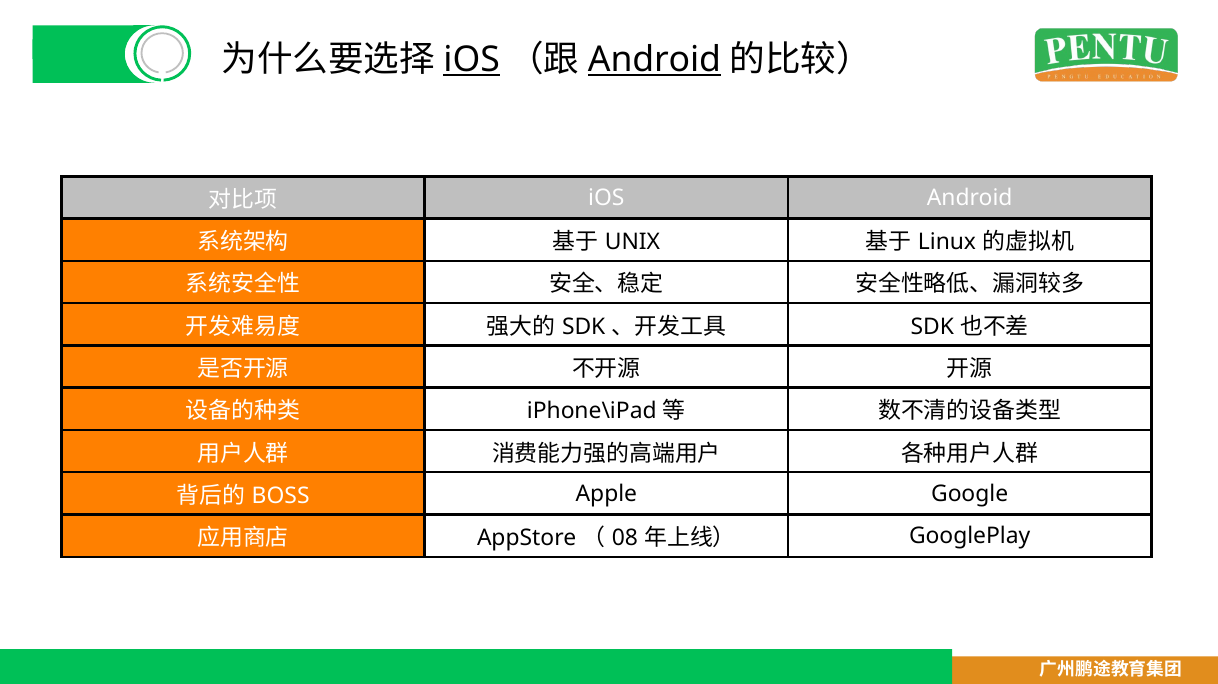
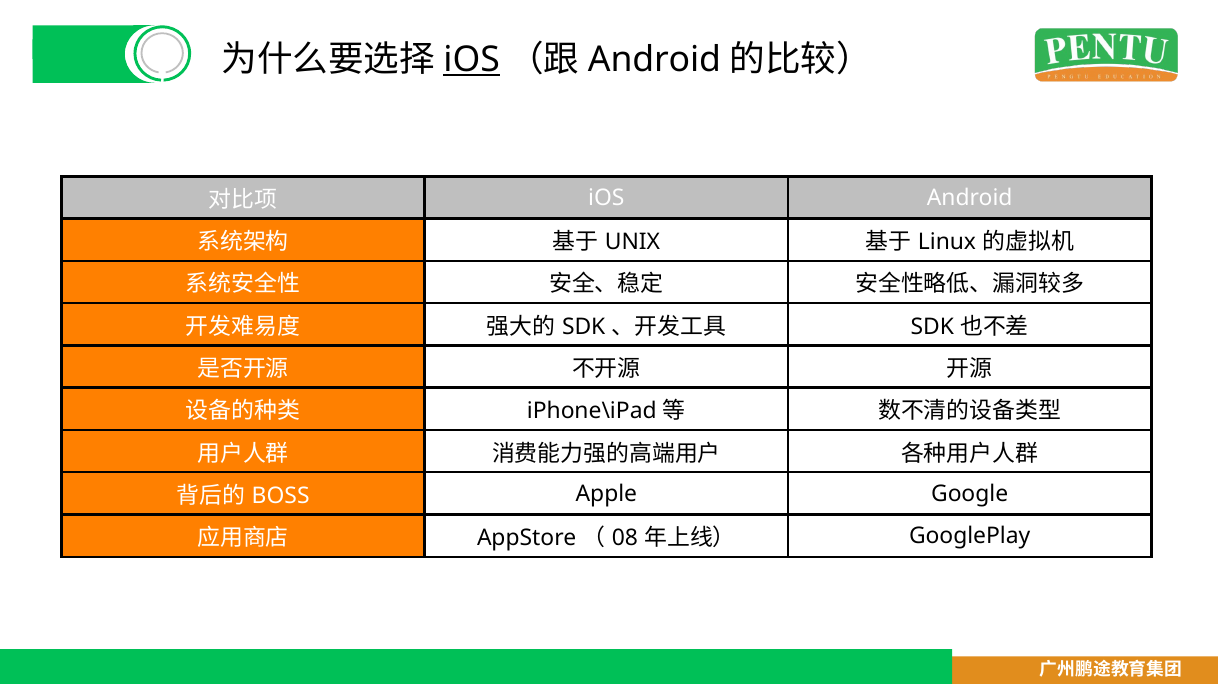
Android at (655, 60) underline: present -> none
